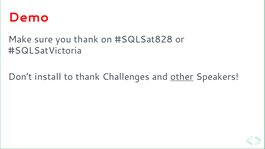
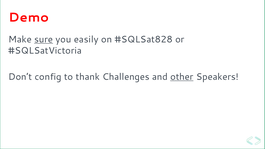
sure underline: none -> present
you thank: thank -> easily
install: install -> config
